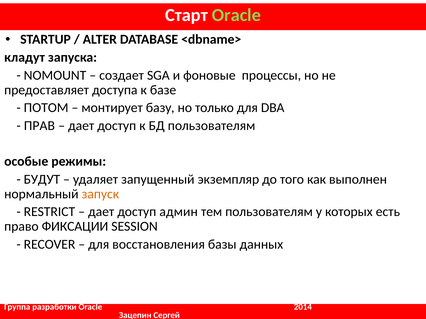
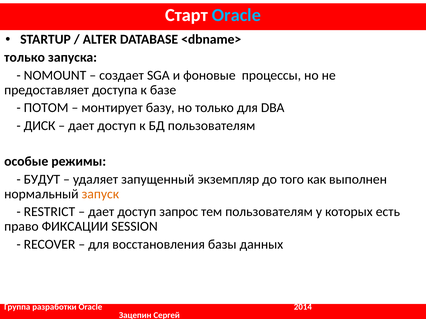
Oracle at (236, 15) colour: light green -> light blue
кладут at (25, 57): кладут -> только
ПРАВ: ПРАВ -> ДИСК
админ: админ -> запрос
